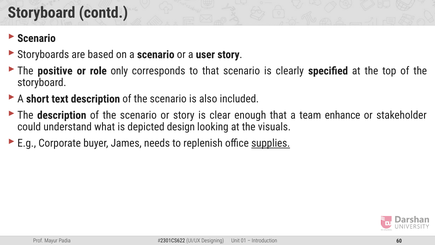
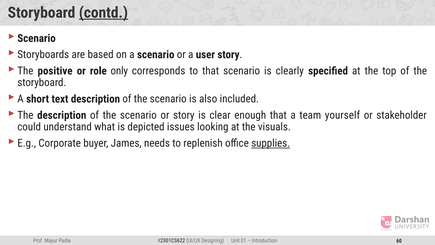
contd underline: none -> present
enhance: enhance -> yourself
design: design -> issues
